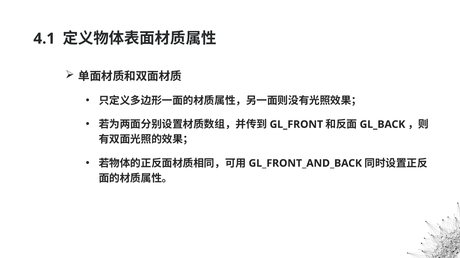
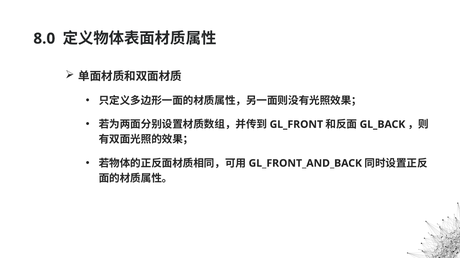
4.1: 4.1 -> 8.0
